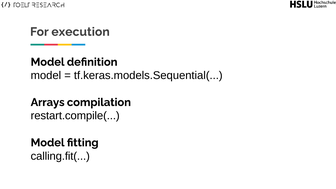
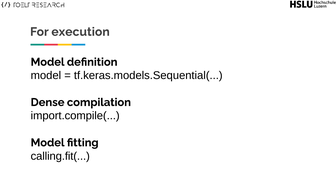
Arrays: Arrays -> Dense
restart.compile(: restart.compile( -> import.compile(
